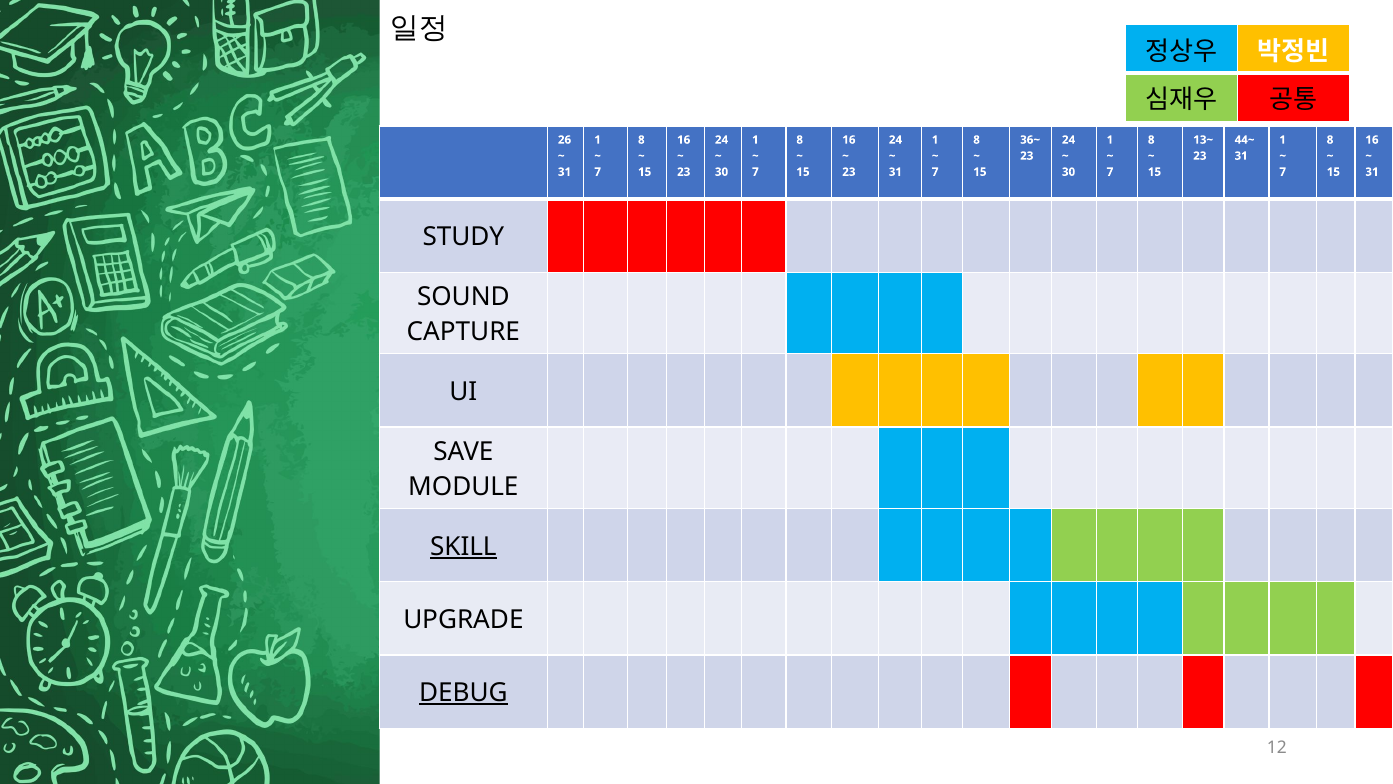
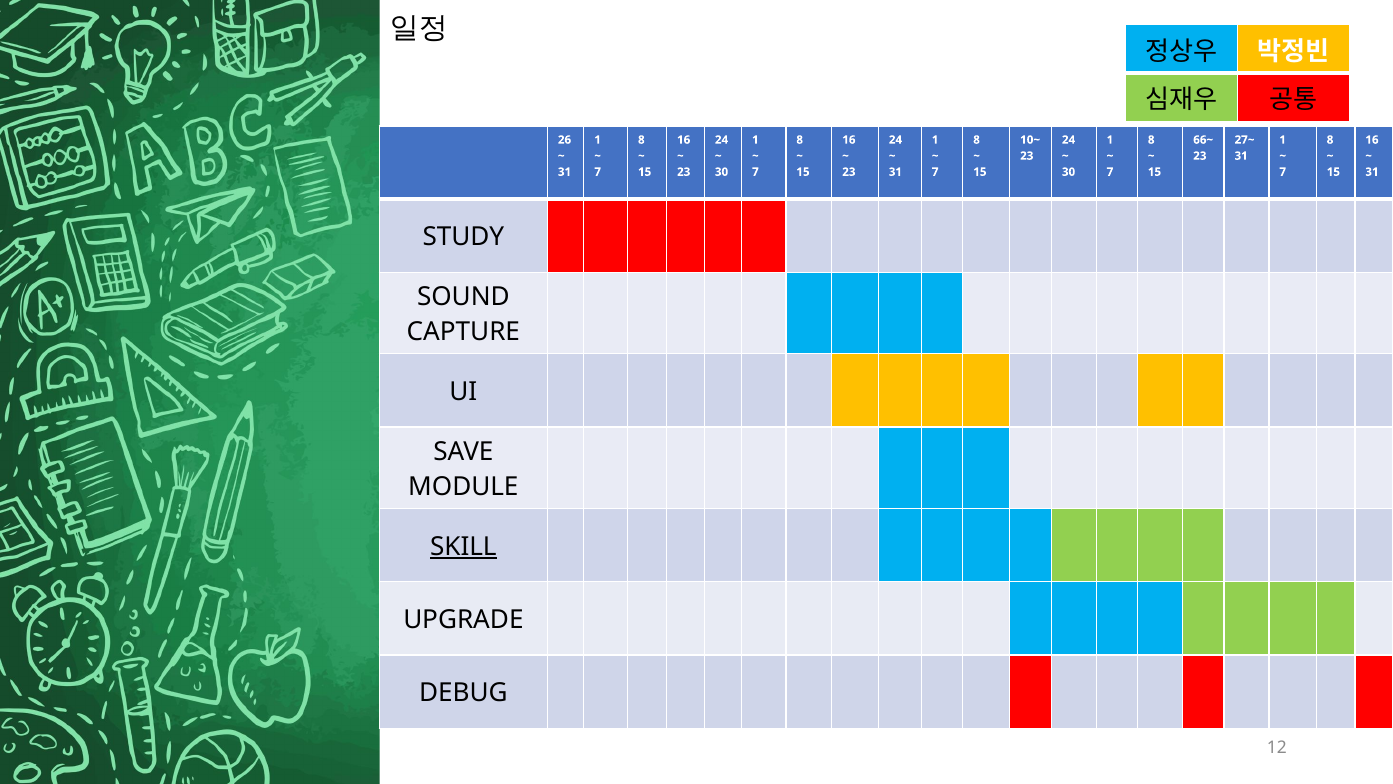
36~: 36~ -> 10~
13~: 13~ -> 66~
44~: 44~ -> 27~
DEBUG underline: present -> none
